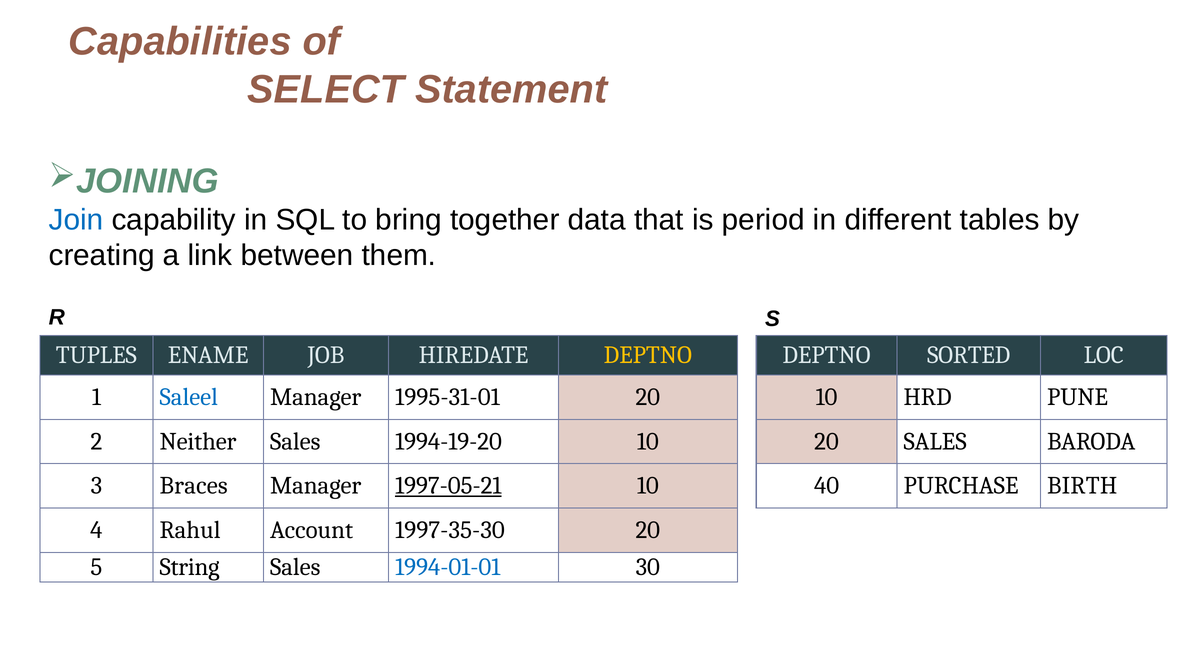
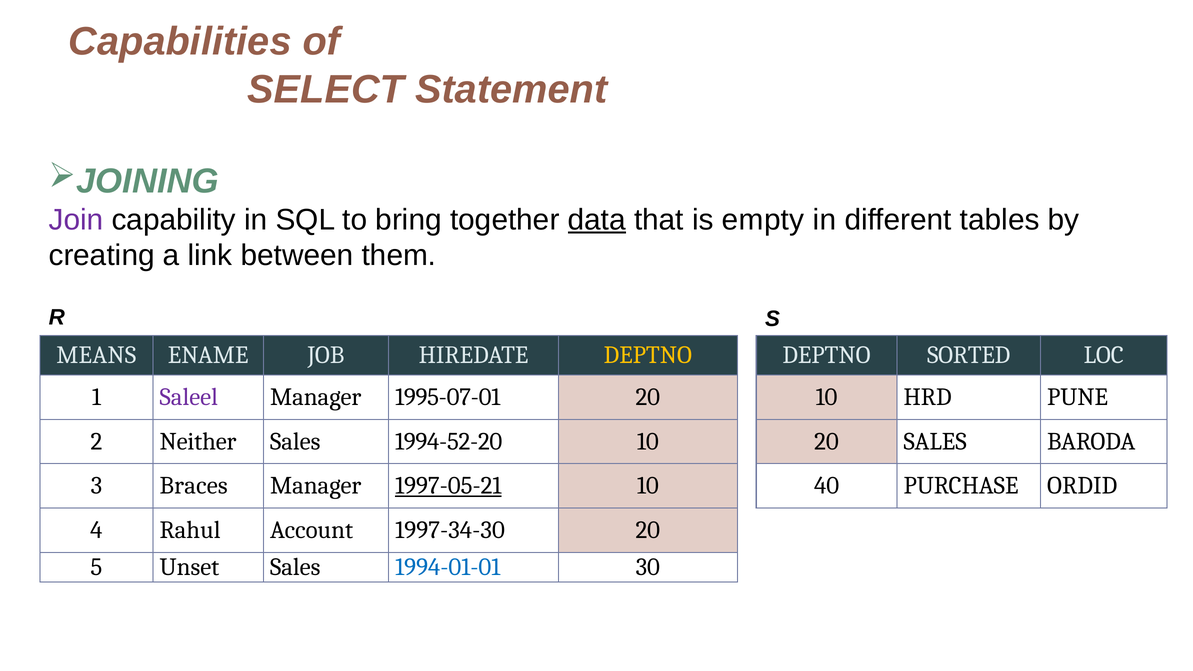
Join colour: blue -> purple
data underline: none -> present
period: period -> empty
TUPLES: TUPLES -> MEANS
Saleel colour: blue -> purple
1995-31-01: 1995-31-01 -> 1995-07-01
1994-19-20: 1994-19-20 -> 1994-52-20
BIRTH: BIRTH -> ORDID
1997-35-30: 1997-35-30 -> 1997-34-30
String: String -> Unset
